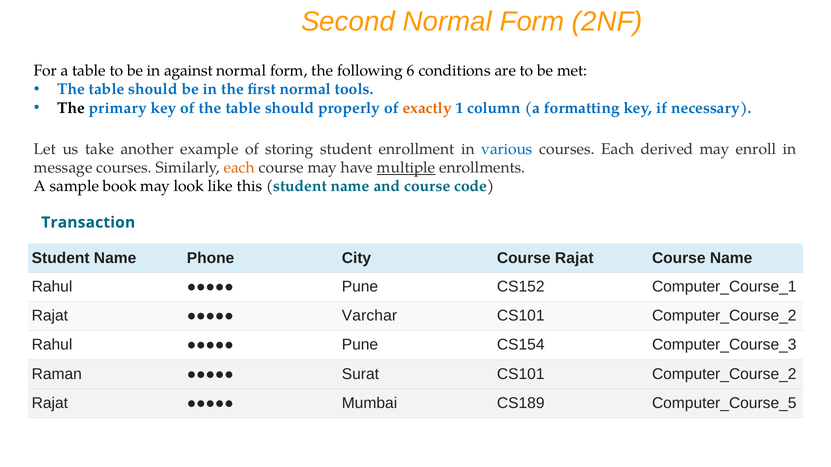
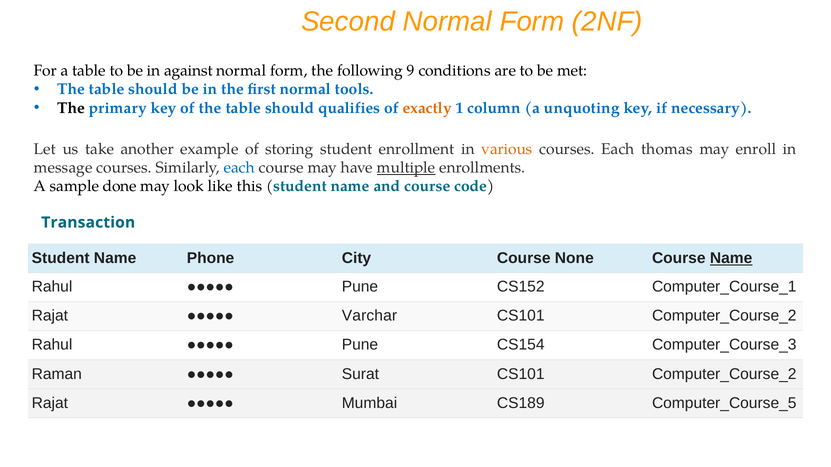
6: 6 -> 9
properly: properly -> qualifies
formatting: formatting -> unquoting
various colour: blue -> orange
derived: derived -> thomas
each at (239, 168) colour: orange -> blue
book: book -> done
Course Rajat: Rajat -> None
Name at (731, 259) underline: none -> present
